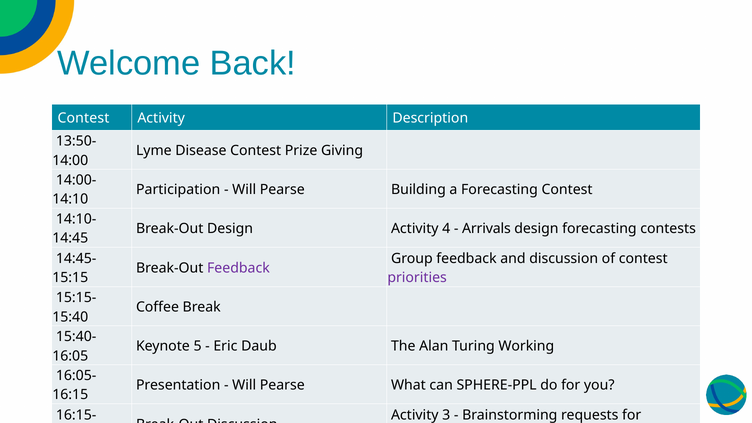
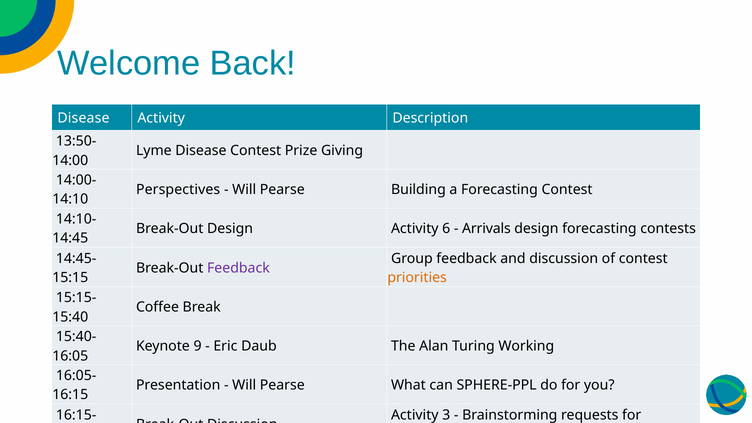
Contest at (83, 118): Contest -> Disease
Participation: Participation -> Perspectives
4: 4 -> 6
priorities colour: purple -> orange
5: 5 -> 9
